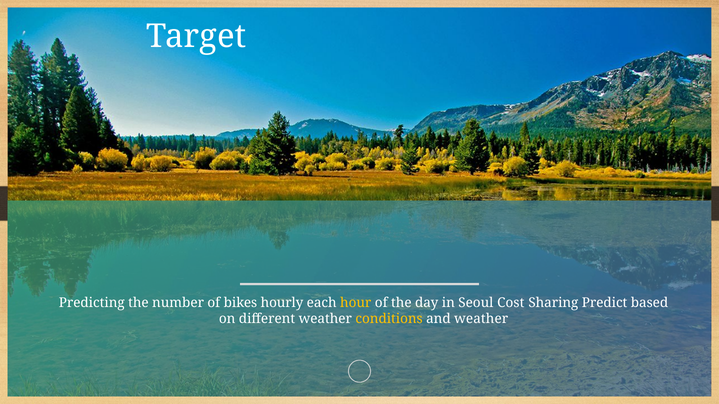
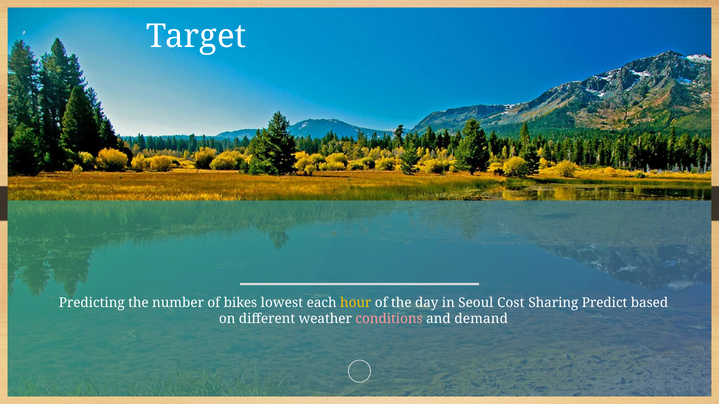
hourly: hourly -> lowest
conditions colour: yellow -> pink
and weather: weather -> demand
